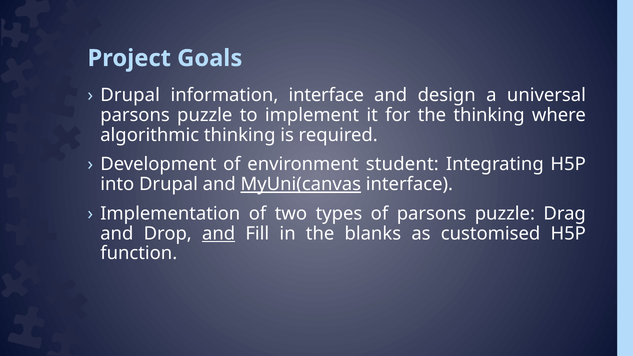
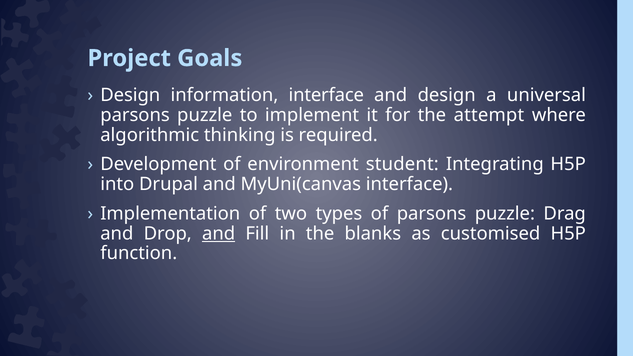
Drupal at (130, 95): Drupal -> Design
the thinking: thinking -> attempt
MyUni(canvas underline: present -> none
